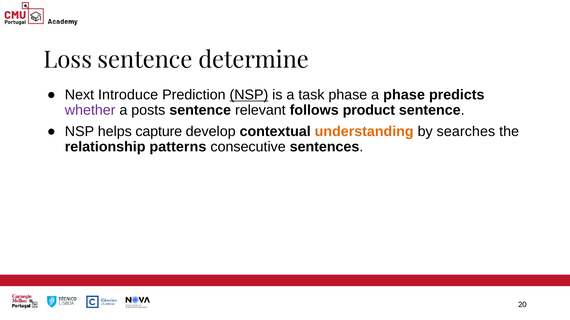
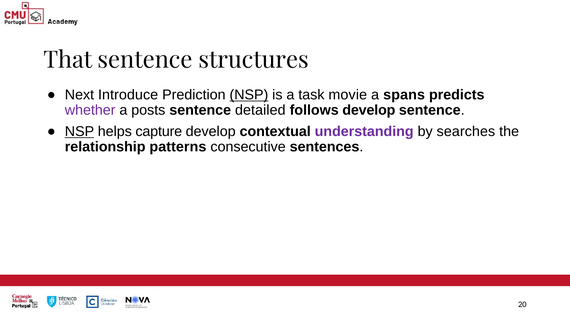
Loss: Loss -> That
determine: determine -> structures
task phase: phase -> movie
a phase: phase -> spans
relevant: relevant -> detailed
follows product: product -> develop
NSP at (79, 132) underline: none -> present
understanding colour: orange -> purple
